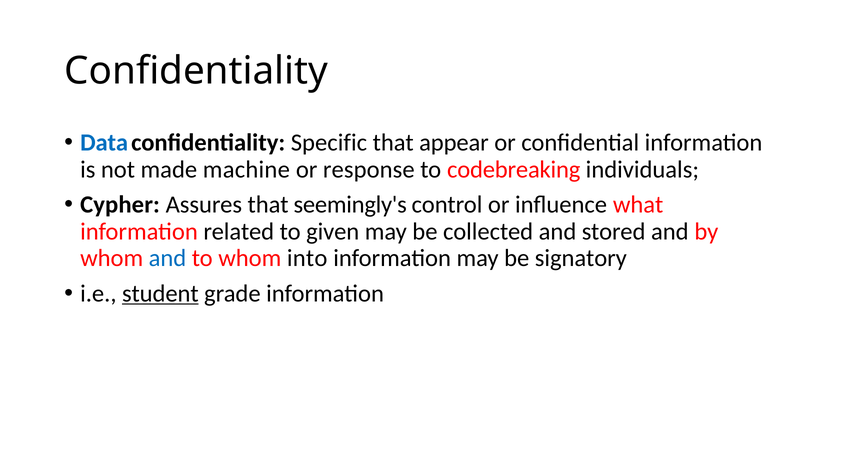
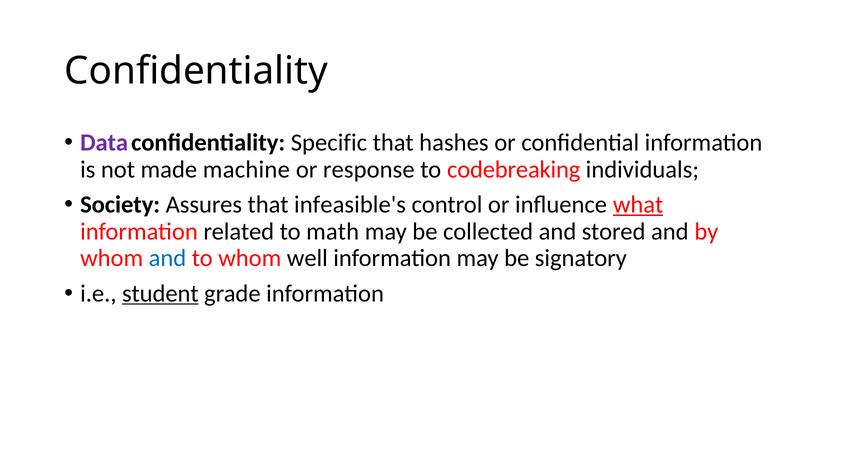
Data colour: blue -> purple
appear: appear -> hashes
Cypher: Cypher -> Society
seemingly's: seemingly's -> infeasible's
what underline: none -> present
given: given -> math
into: into -> well
